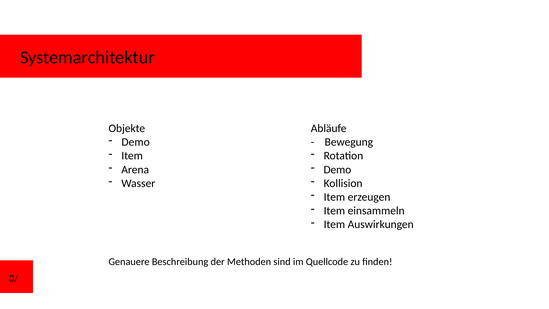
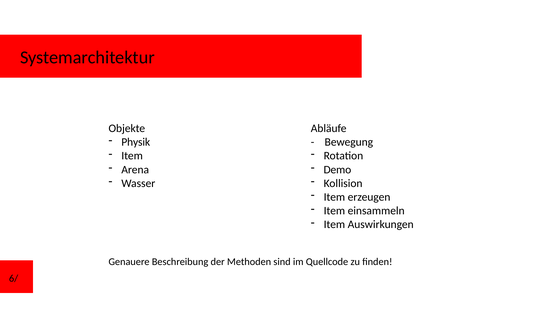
Demo at (136, 142): Demo -> Physik
0/: 0/ -> 6/
